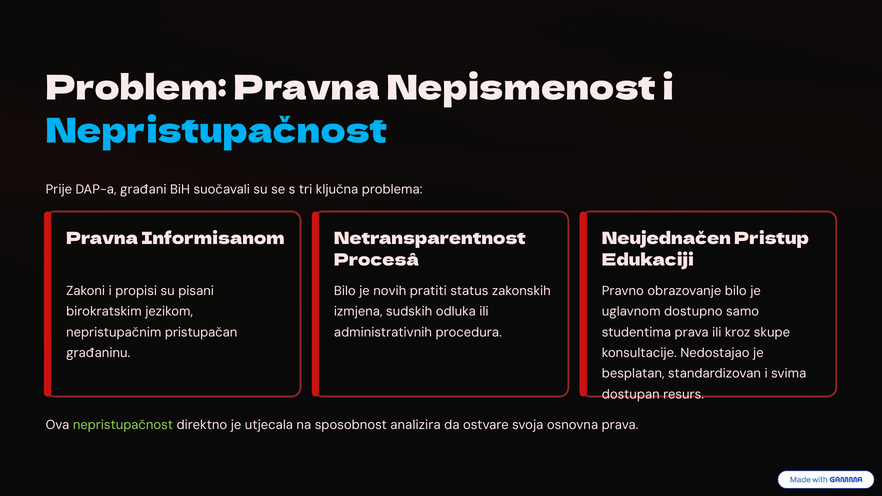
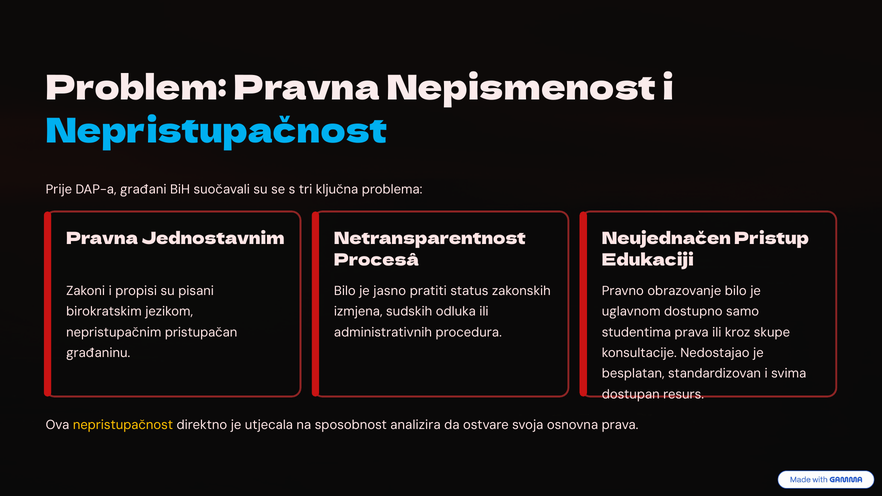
Informisanom: Informisanom -> Jednostavnim
novih: novih -> jasno
nepristupačnost at (123, 425) colour: light green -> yellow
